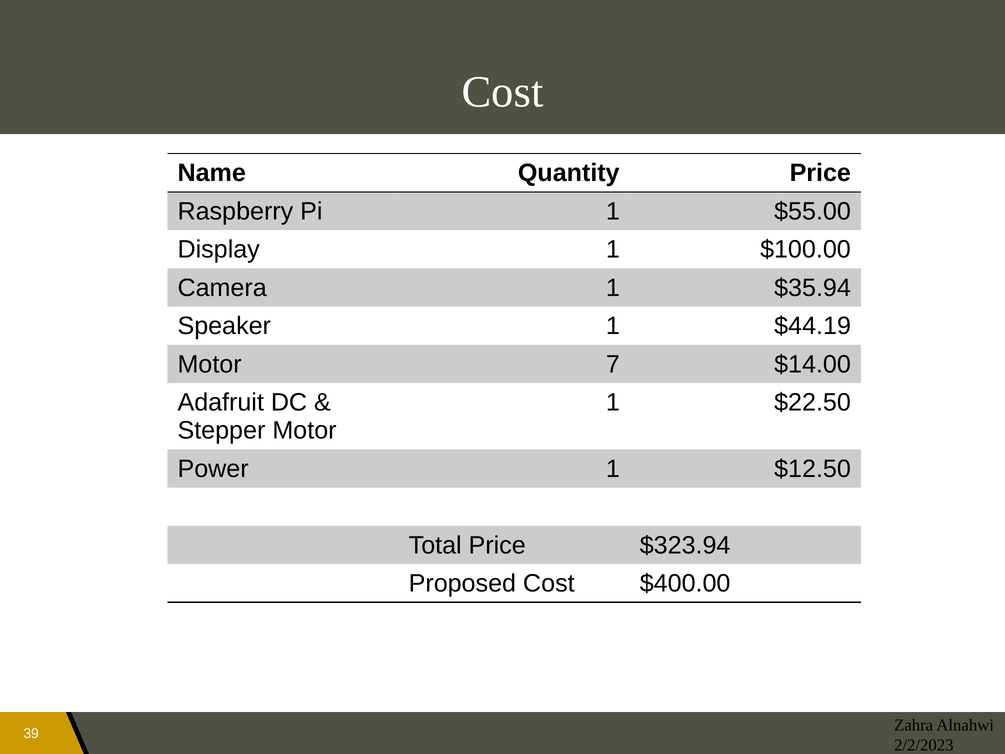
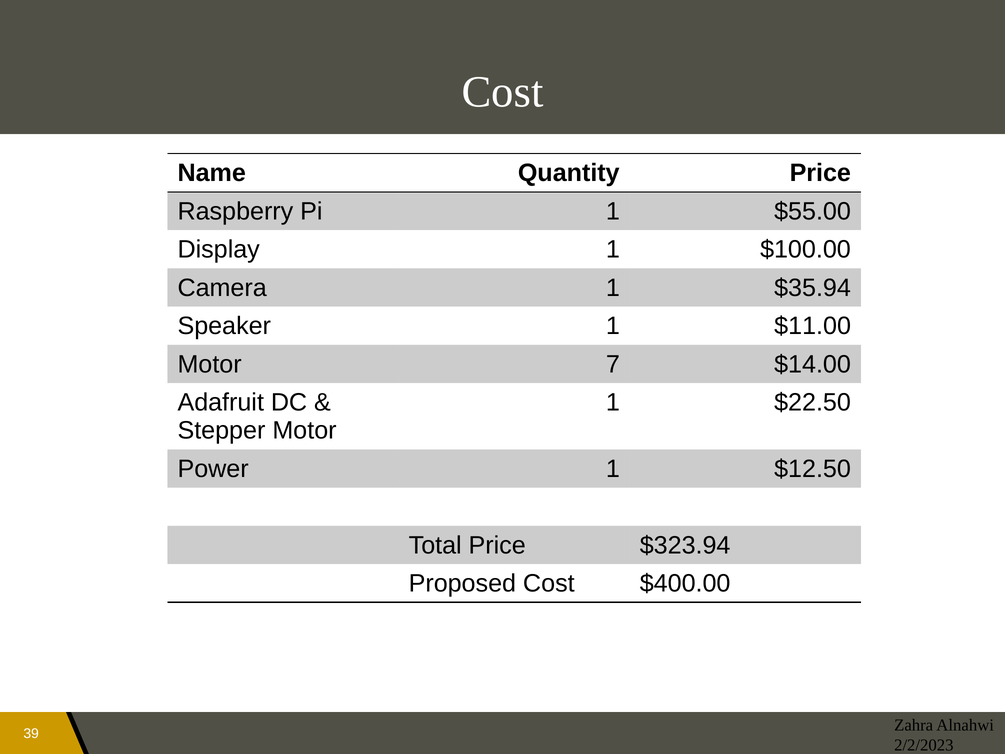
$44.19: $44.19 -> $11.00
